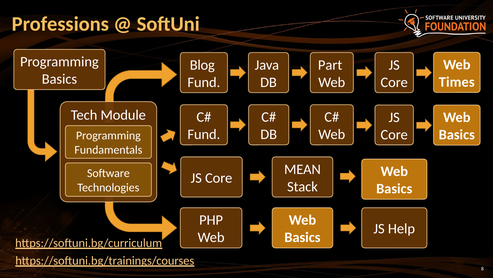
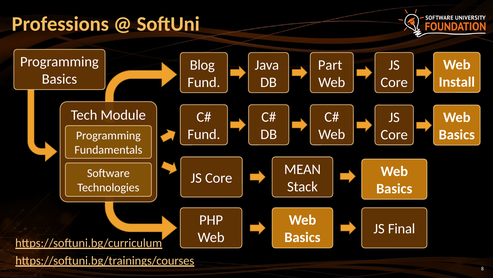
Times: Times -> Install
Help: Help -> Final
